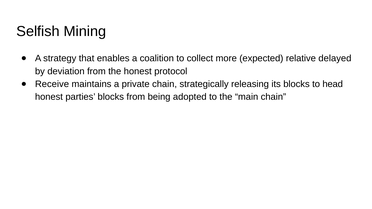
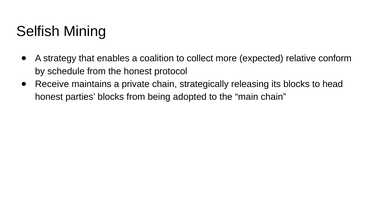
delayed: delayed -> conform
deviation: deviation -> schedule
